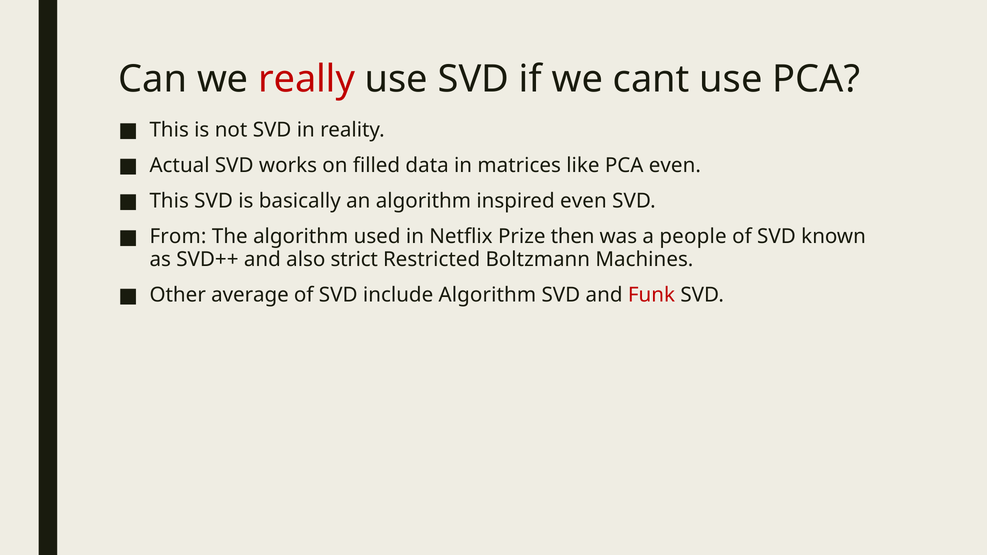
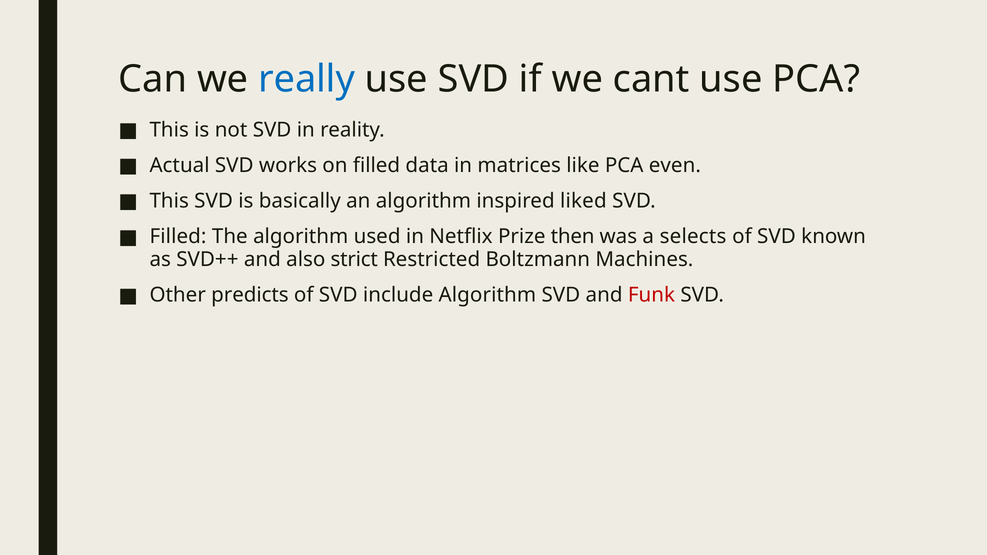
really colour: red -> blue
inspired even: even -> liked
From at (178, 237): From -> Filled
people: people -> selects
average: average -> predicts
